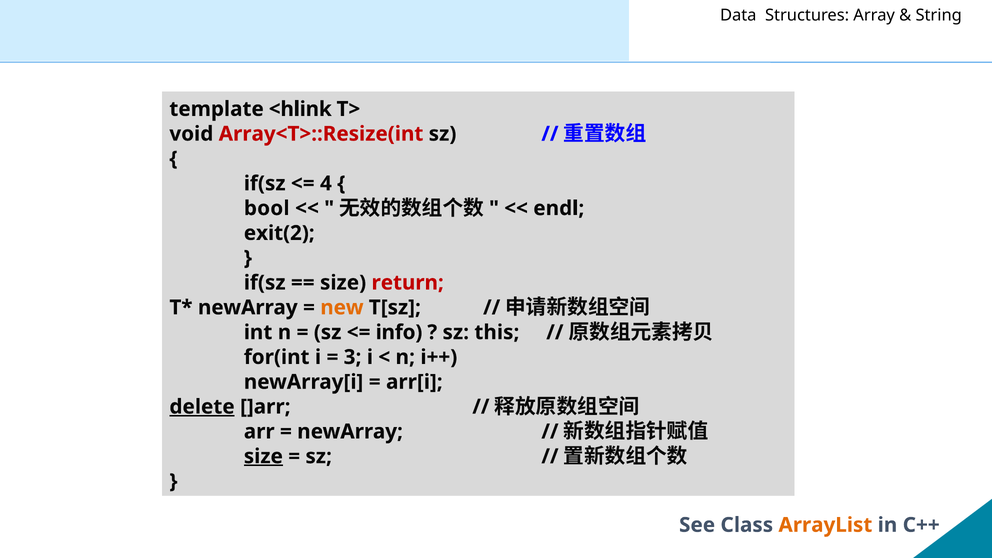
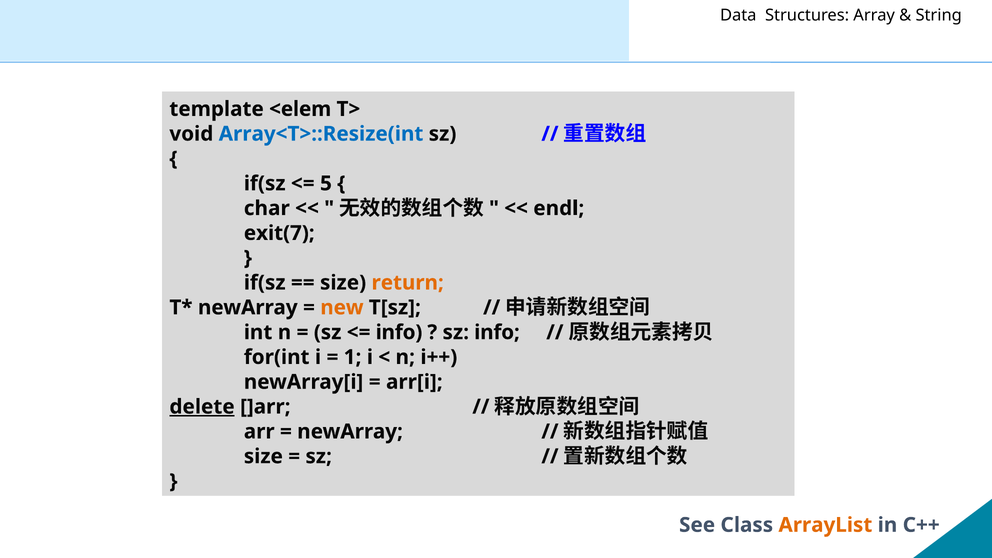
<hlink: <hlink -> <elem
Array<T>::Resize(int colour: red -> blue
4: 4 -> 5
bool: bool -> char
exit(2: exit(2 -> exit(7
return colour: red -> orange
sz this: this -> info
3: 3 -> 1
size at (263, 456) underline: present -> none
